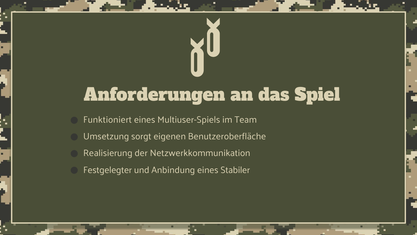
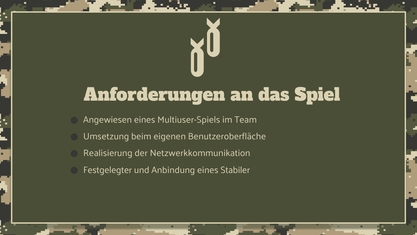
Funktioniert: Funktioniert -> Angewiesen
sorgt: sorgt -> beim
